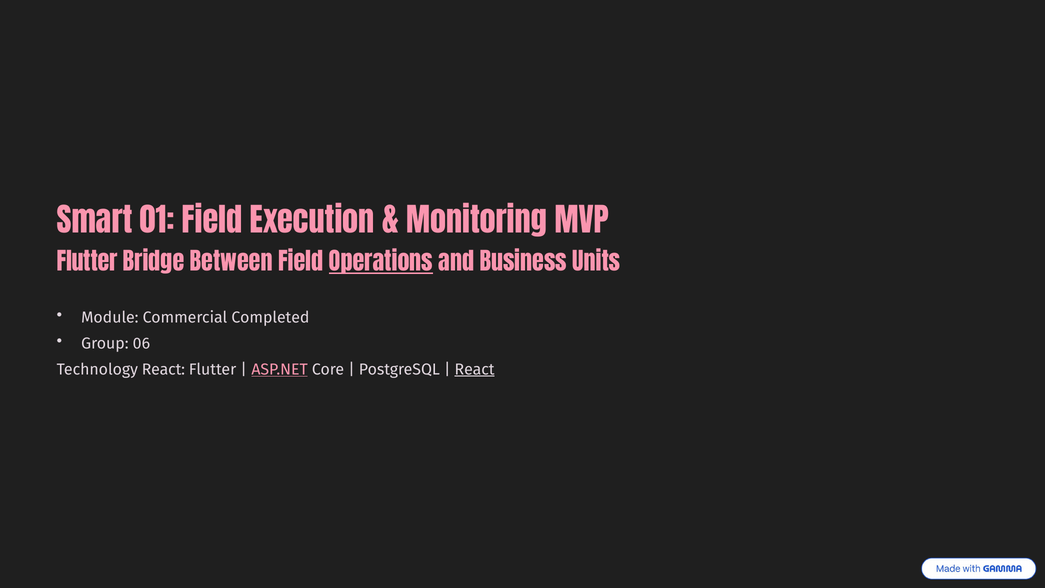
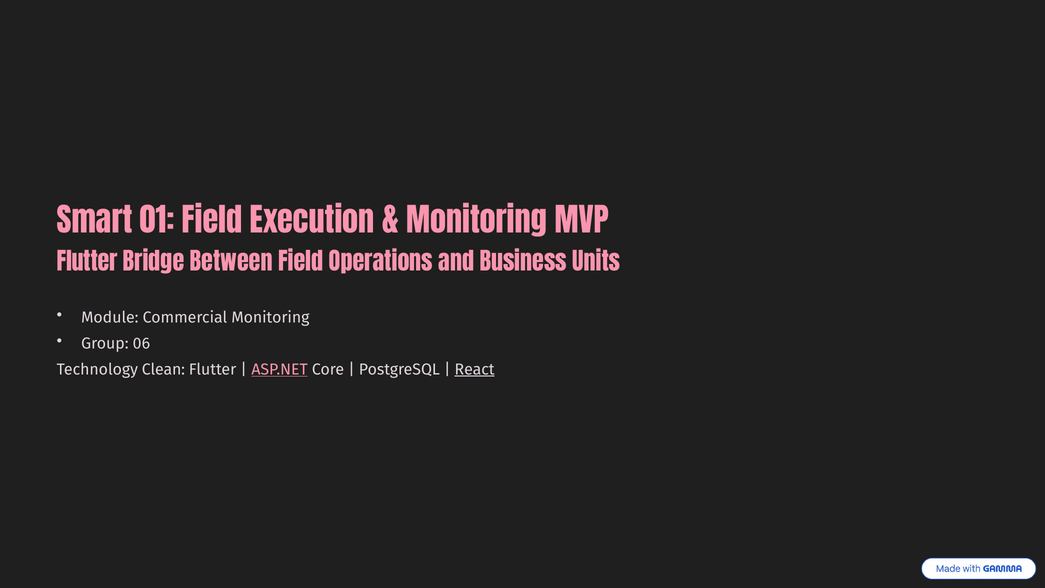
Operations underline: present -> none
Commercial Completed: Completed -> Monitoring
Technology React: React -> Clean
